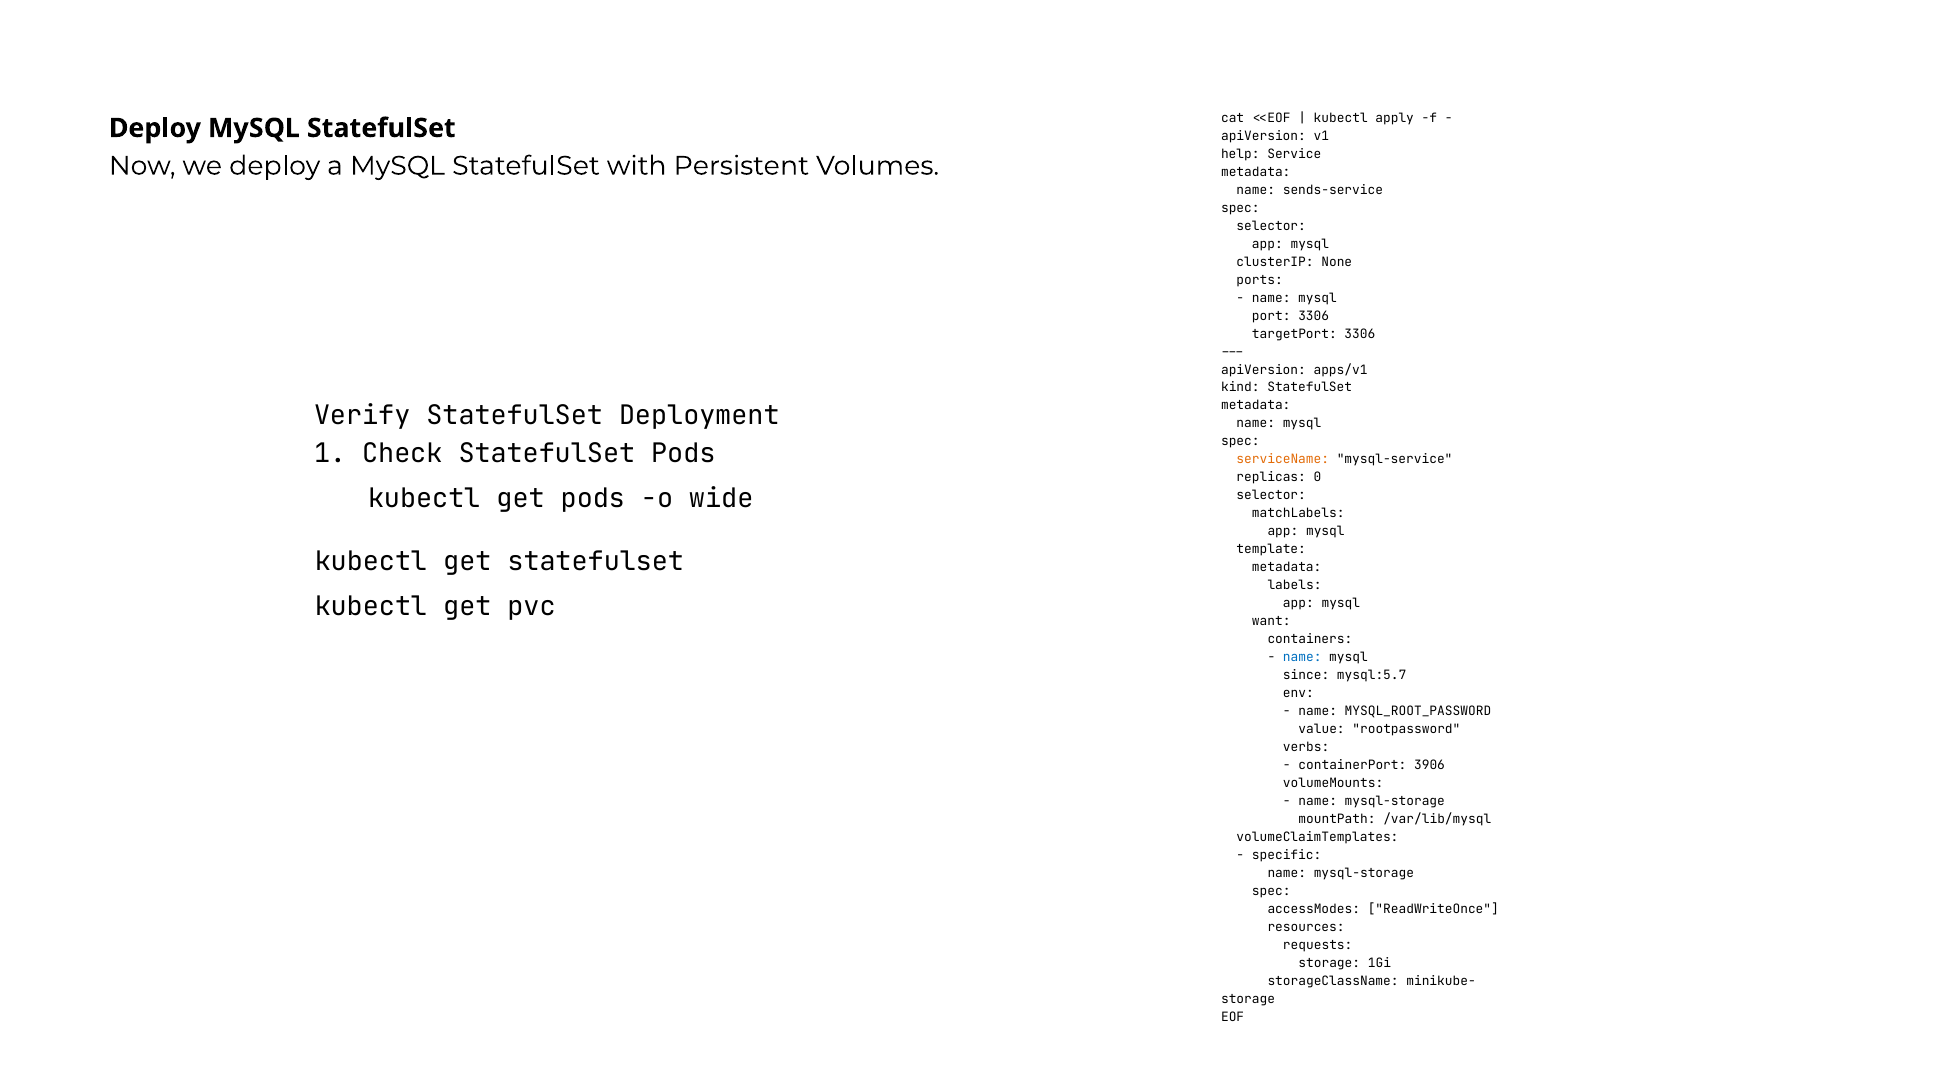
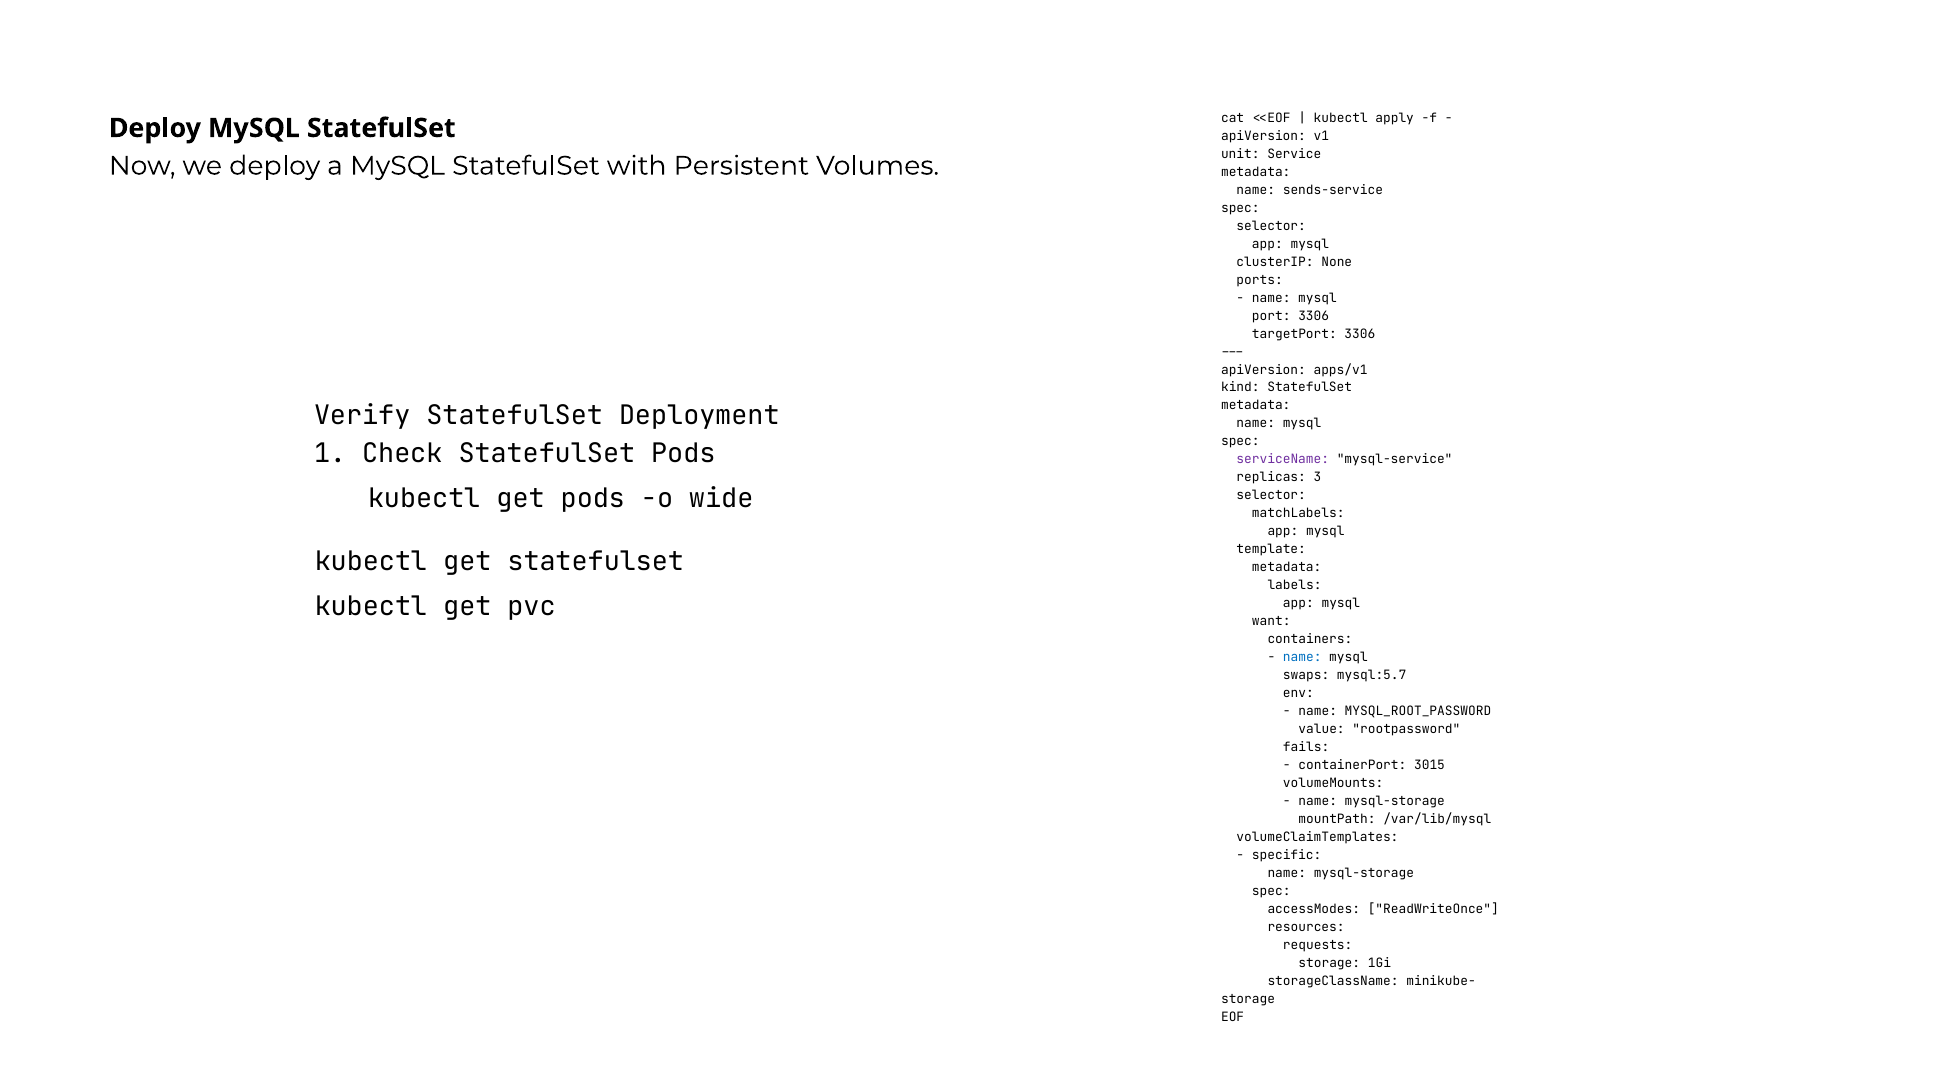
help: help -> unit
serviceName colour: orange -> purple
0: 0 -> 3
since: since -> swaps
verbs: verbs -> fails
3906: 3906 -> 3015
